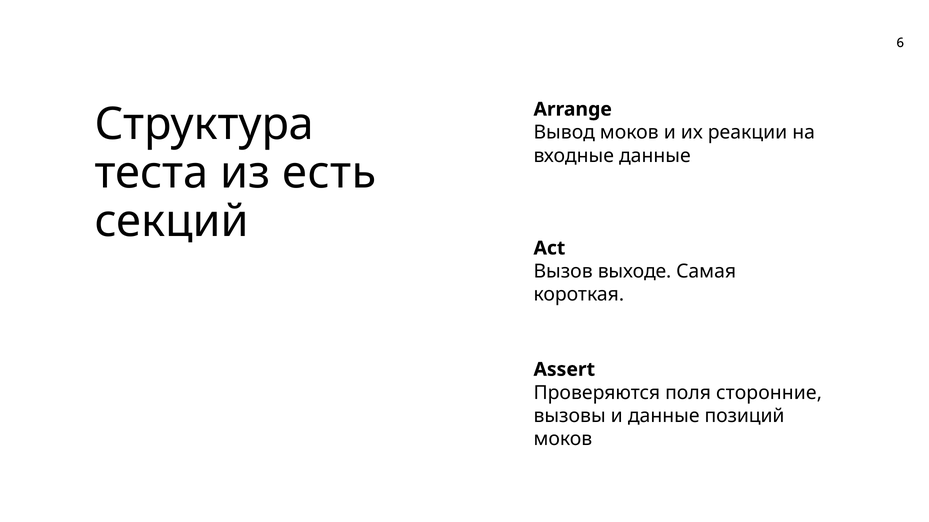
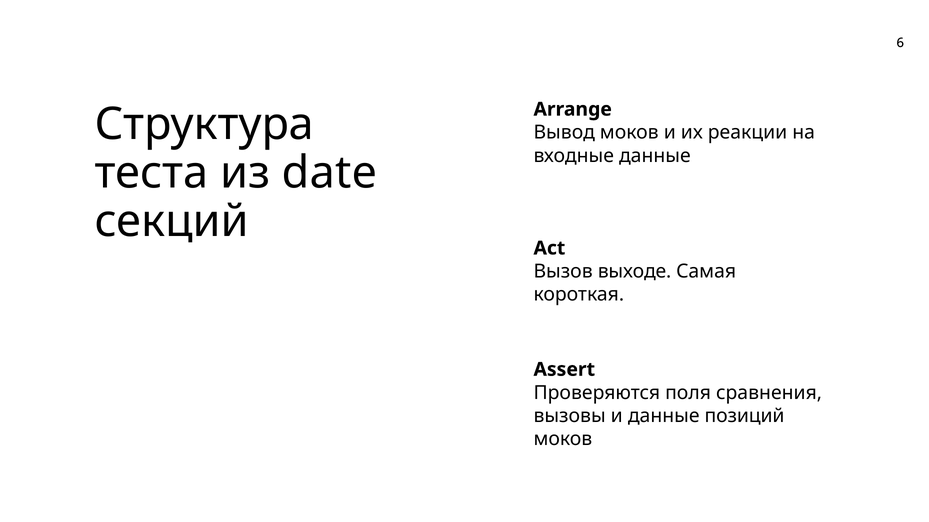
есть: есть -> date
сторонние: сторонние -> сравнения
